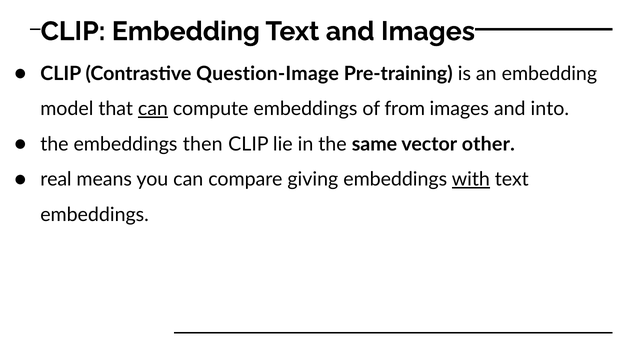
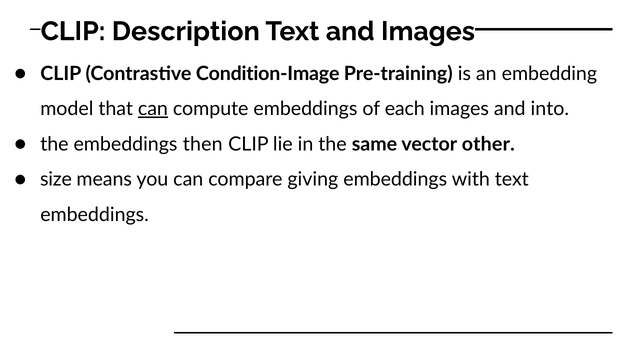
CLIP Embedding: Embedding -> Description
Question-Image: Question-Image -> Condition-Image
from: from -> each
real: real -> size
with underline: present -> none
